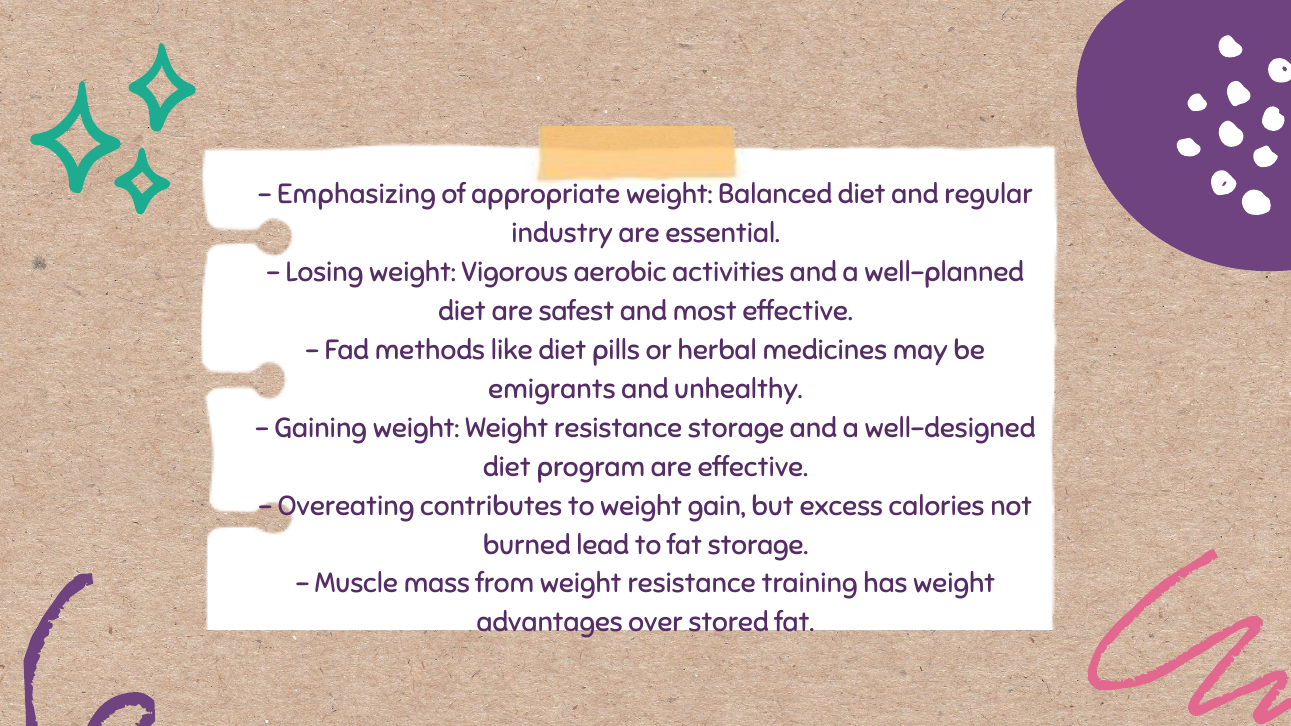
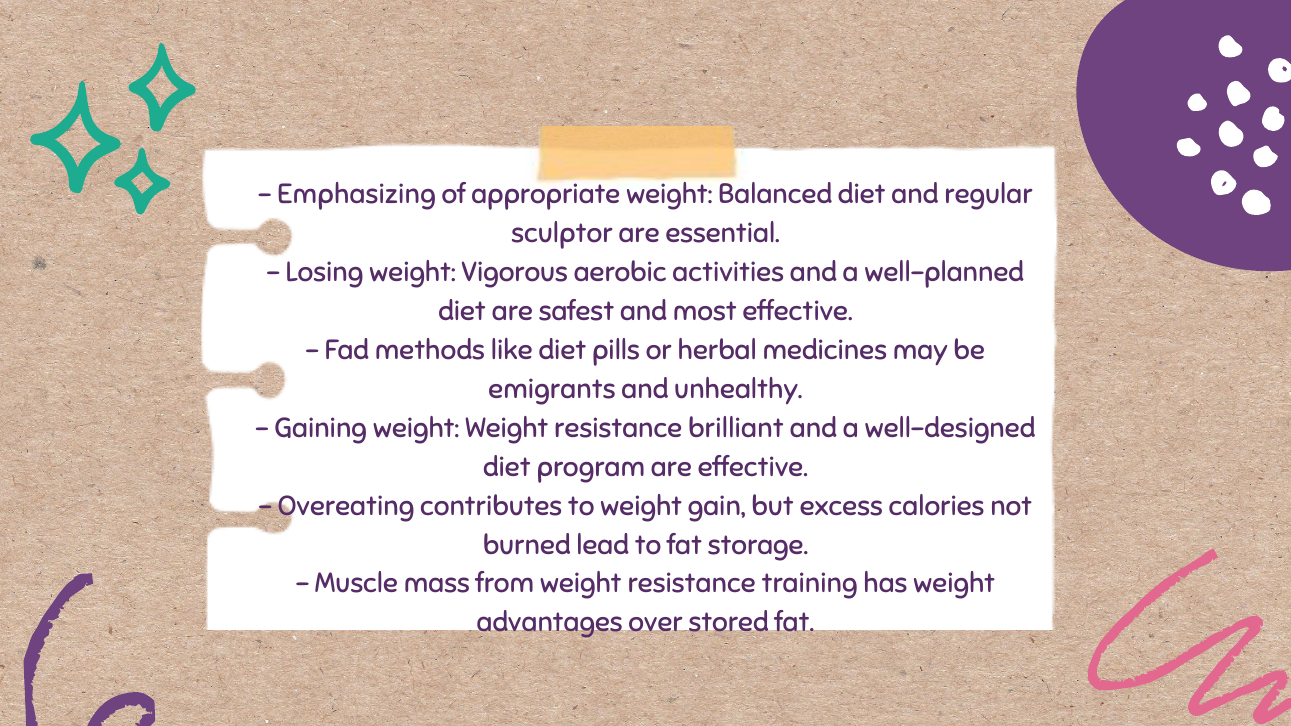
industry: industry -> sculptor
resistance storage: storage -> brilliant
